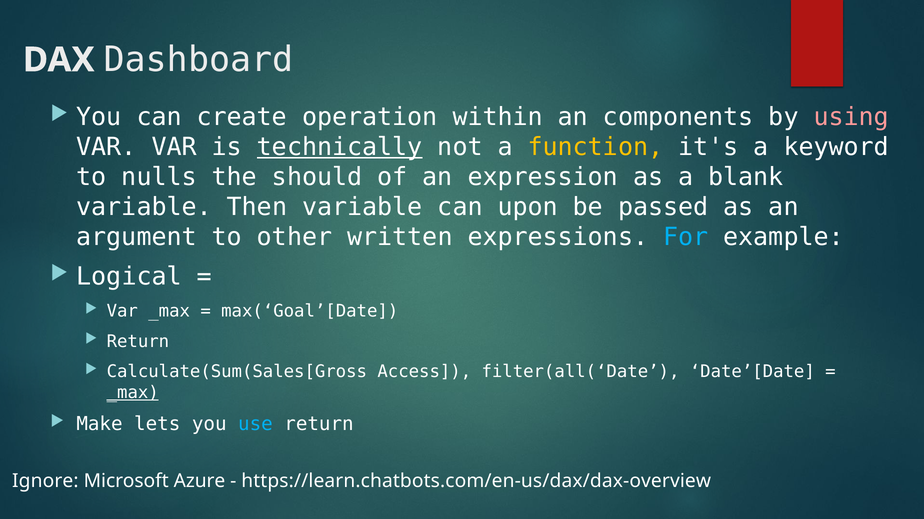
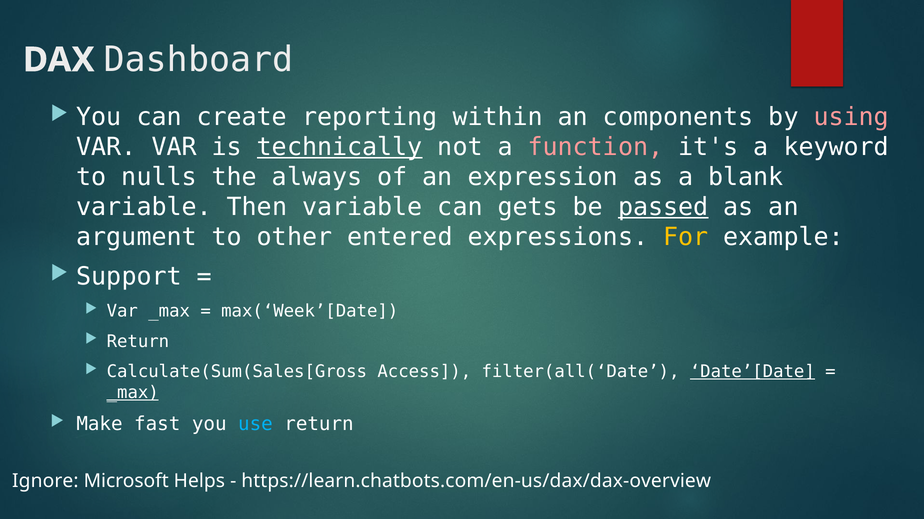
operation: operation -> reporting
function colour: yellow -> pink
should: should -> always
upon: upon -> gets
passed underline: none -> present
written: written -> entered
For colour: light blue -> yellow
Logical: Logical -> Support
max(‘Goal’[Date: max(‘Goal’[Date -> max(‘Week’[Date
Date’[Date underline: none -> present
lets: lets -> fast
Azure: Azure -> Helps
